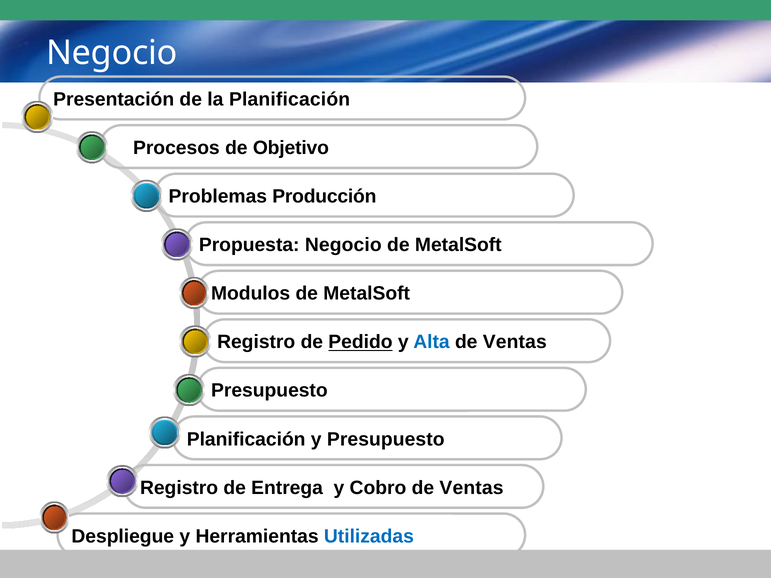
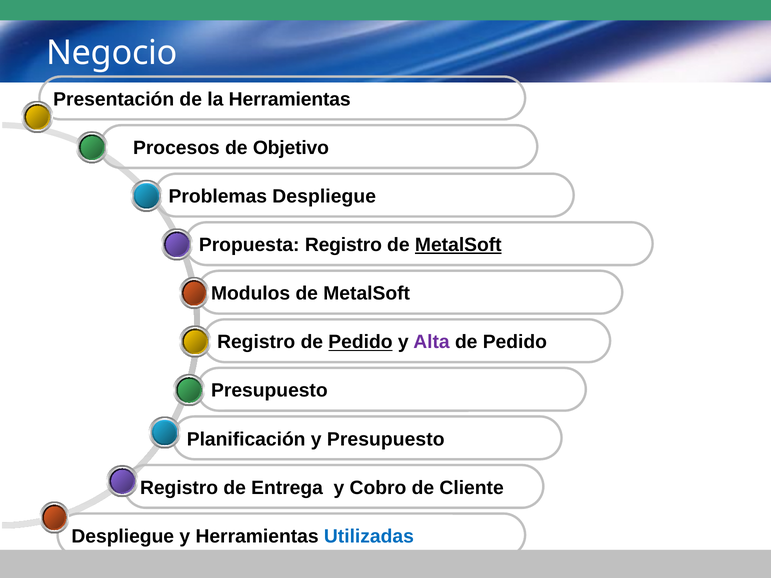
la Planificación: Planificación -> Herramientas
Producción at (324, 197): Producción -> Despliegue
Negocio at (343, 245): Negocio -> Registro
MetalSoft at (458, 245) underline: none -> present
Alta colour: blue -> purple
Ventas at (515, 342): Ventas -> Pedido
Cobro de Ventas: Ventas -> Cliente
